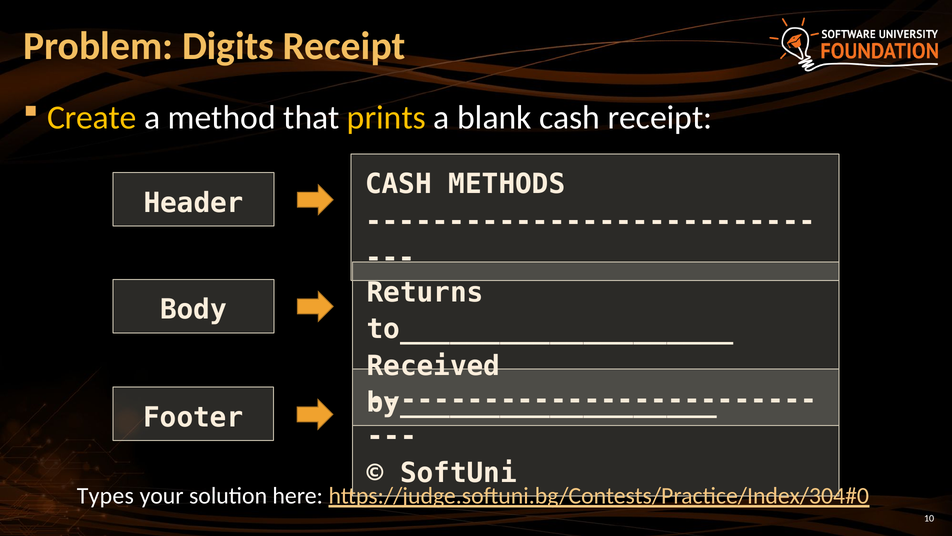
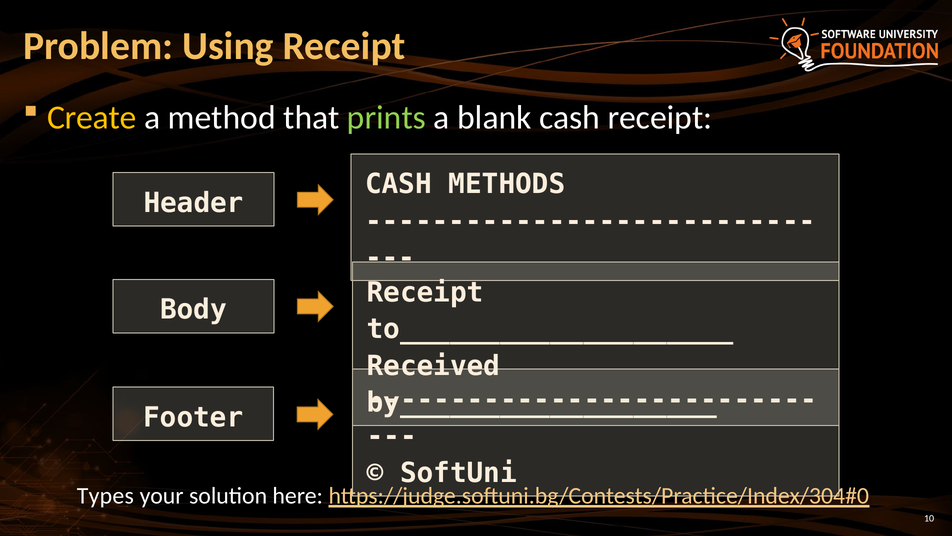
Digits: Digits -> Using
prints colour: yellow -> light green
Returns at (425, 292): Returns -> Receipt
